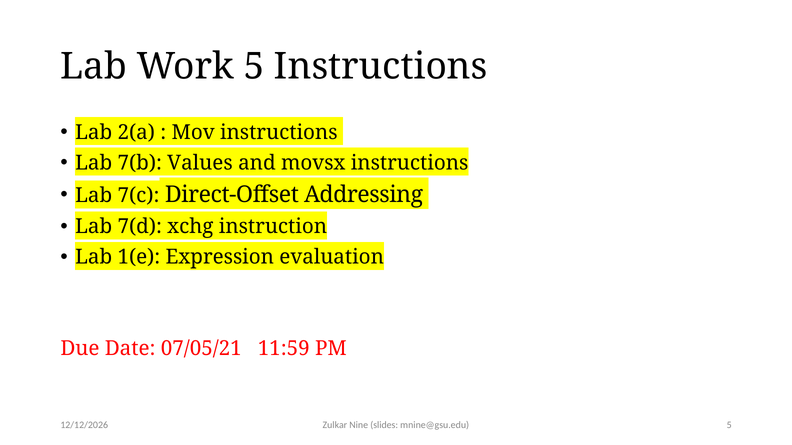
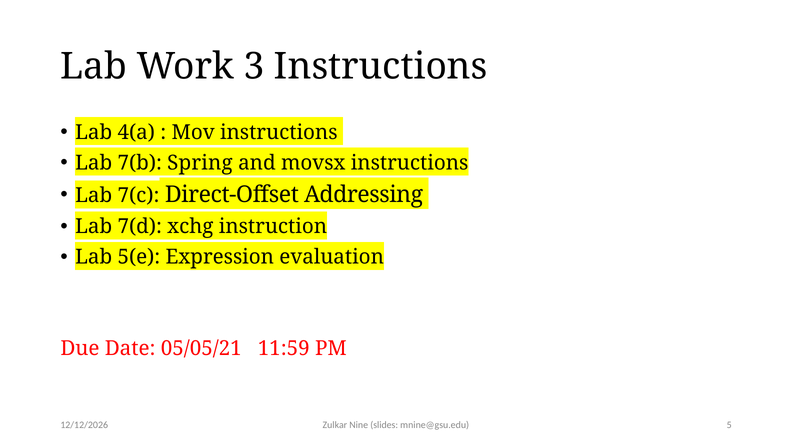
Work 5: 5 -> 3
2(a: 2(a -> 4(a
Values: Values -> Spring
1(e: 1(e -> 5(e
07/05/21: 07/05/21 -> 05/05/21
